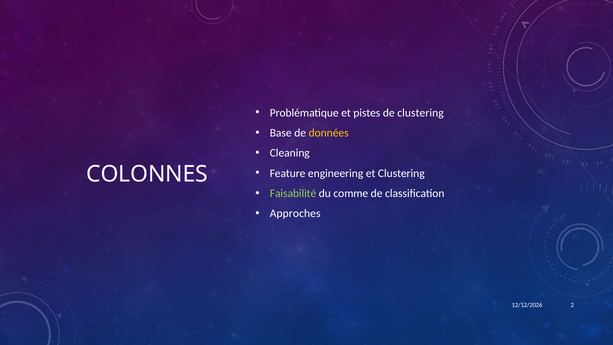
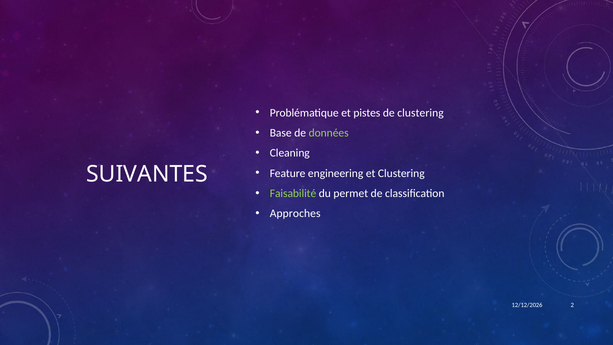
données colour: yellow -> light green
COLONNES: COLONNES -> SUIVANTES
comme: comme -> permet
